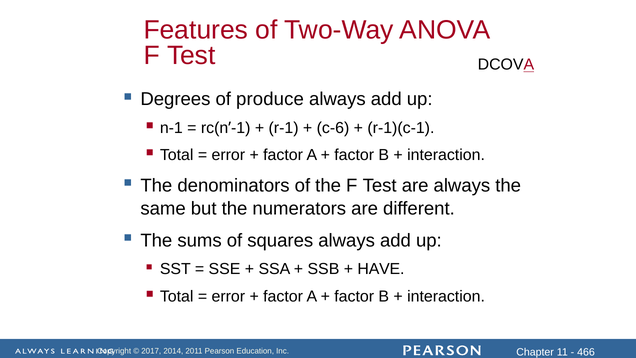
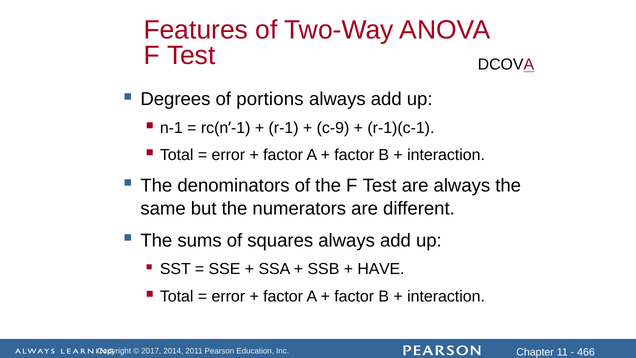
produce: produce -> portions
c-6: c-6 -> c-9
